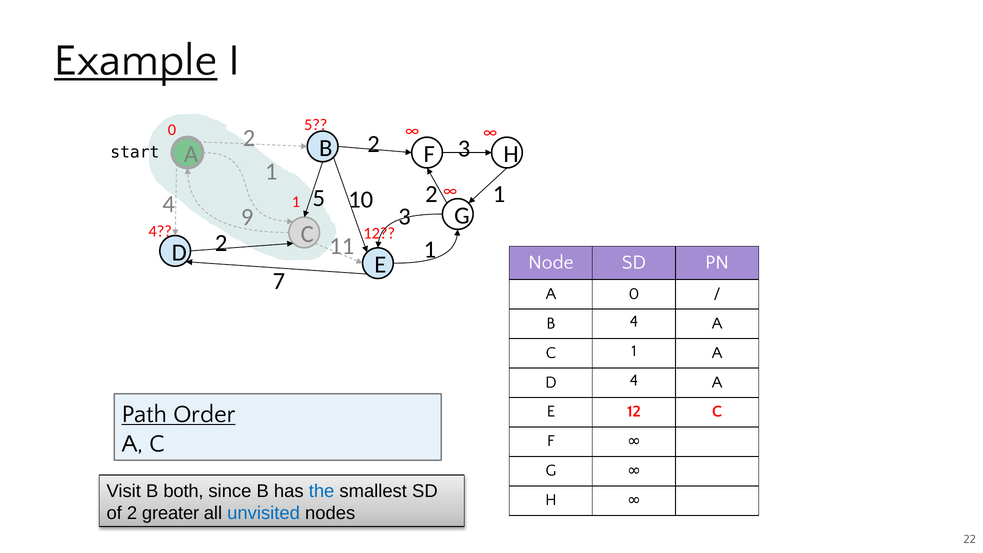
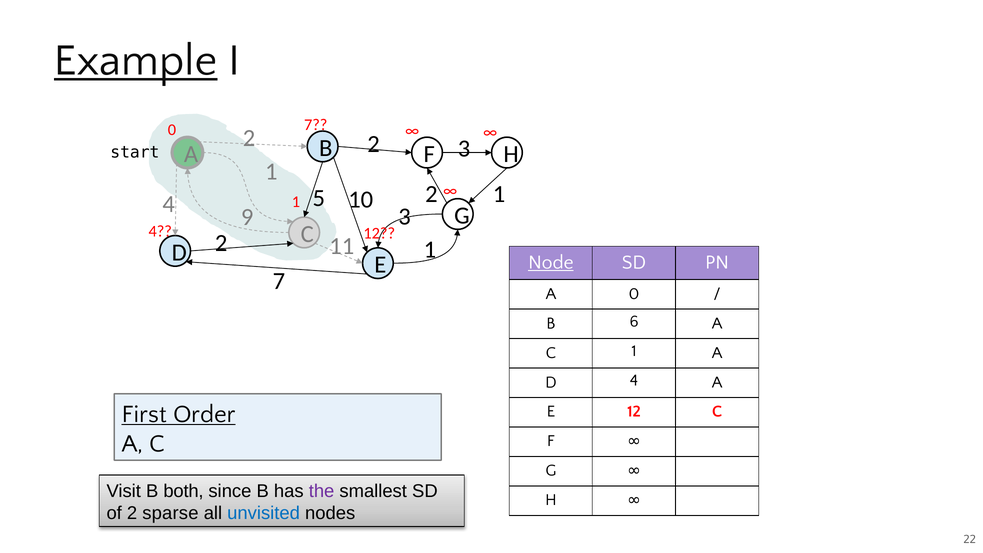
5 at (316, 125): 5 -> 7
Node underline: none -> present
B 4: 4 -> 6
Path: Path -> First
the colour: blue -> purple
greater: greater -> sparse
